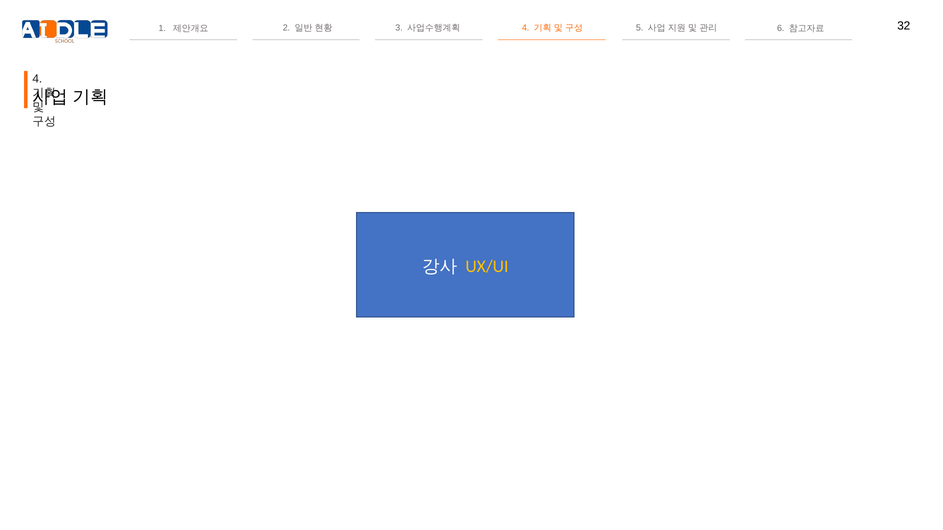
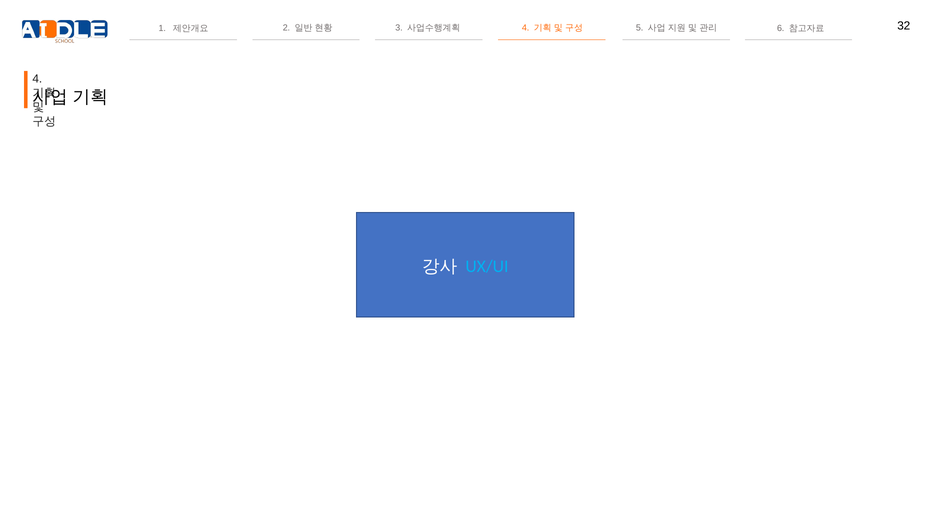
UX/UI colour: yellow -> light blue
